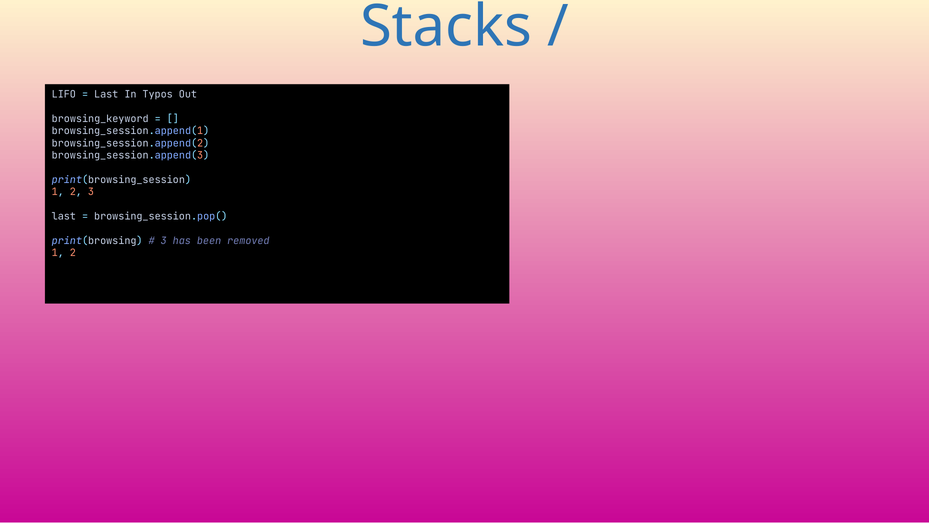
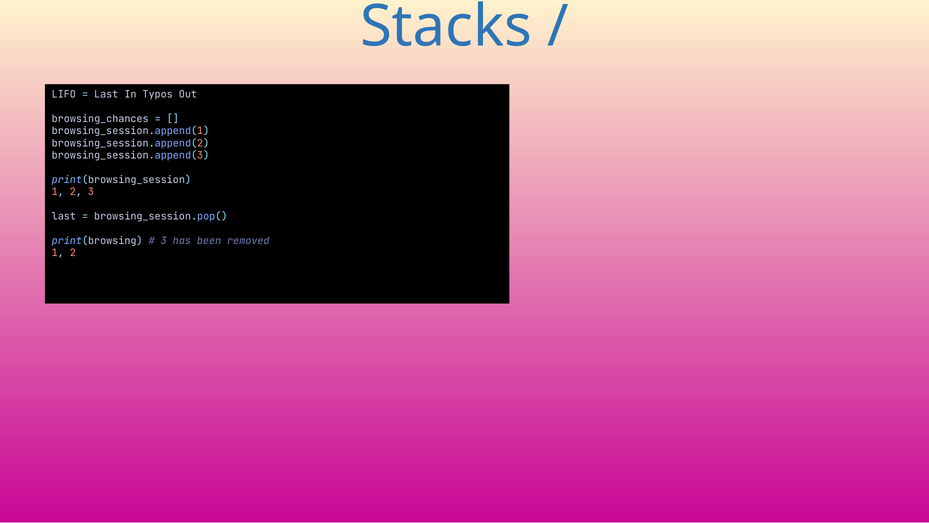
browsing_keyword: browsing_keyword -> browsing_chances
